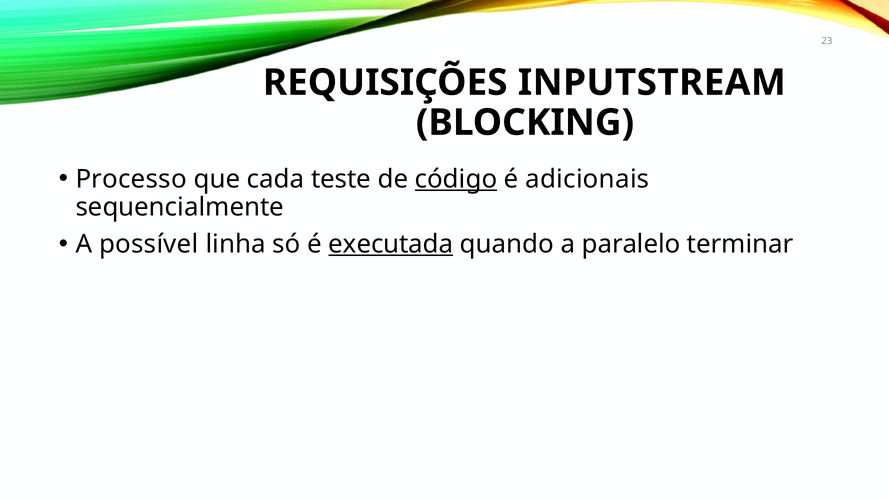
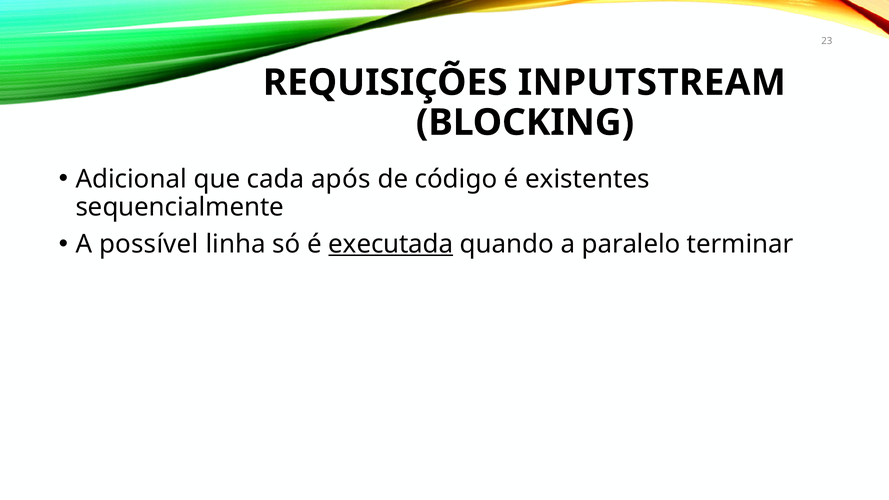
Processo: Processo -> Adicional
teste: teste -> após
código underline: present -> none
adicionais: adicionais -> existentes
